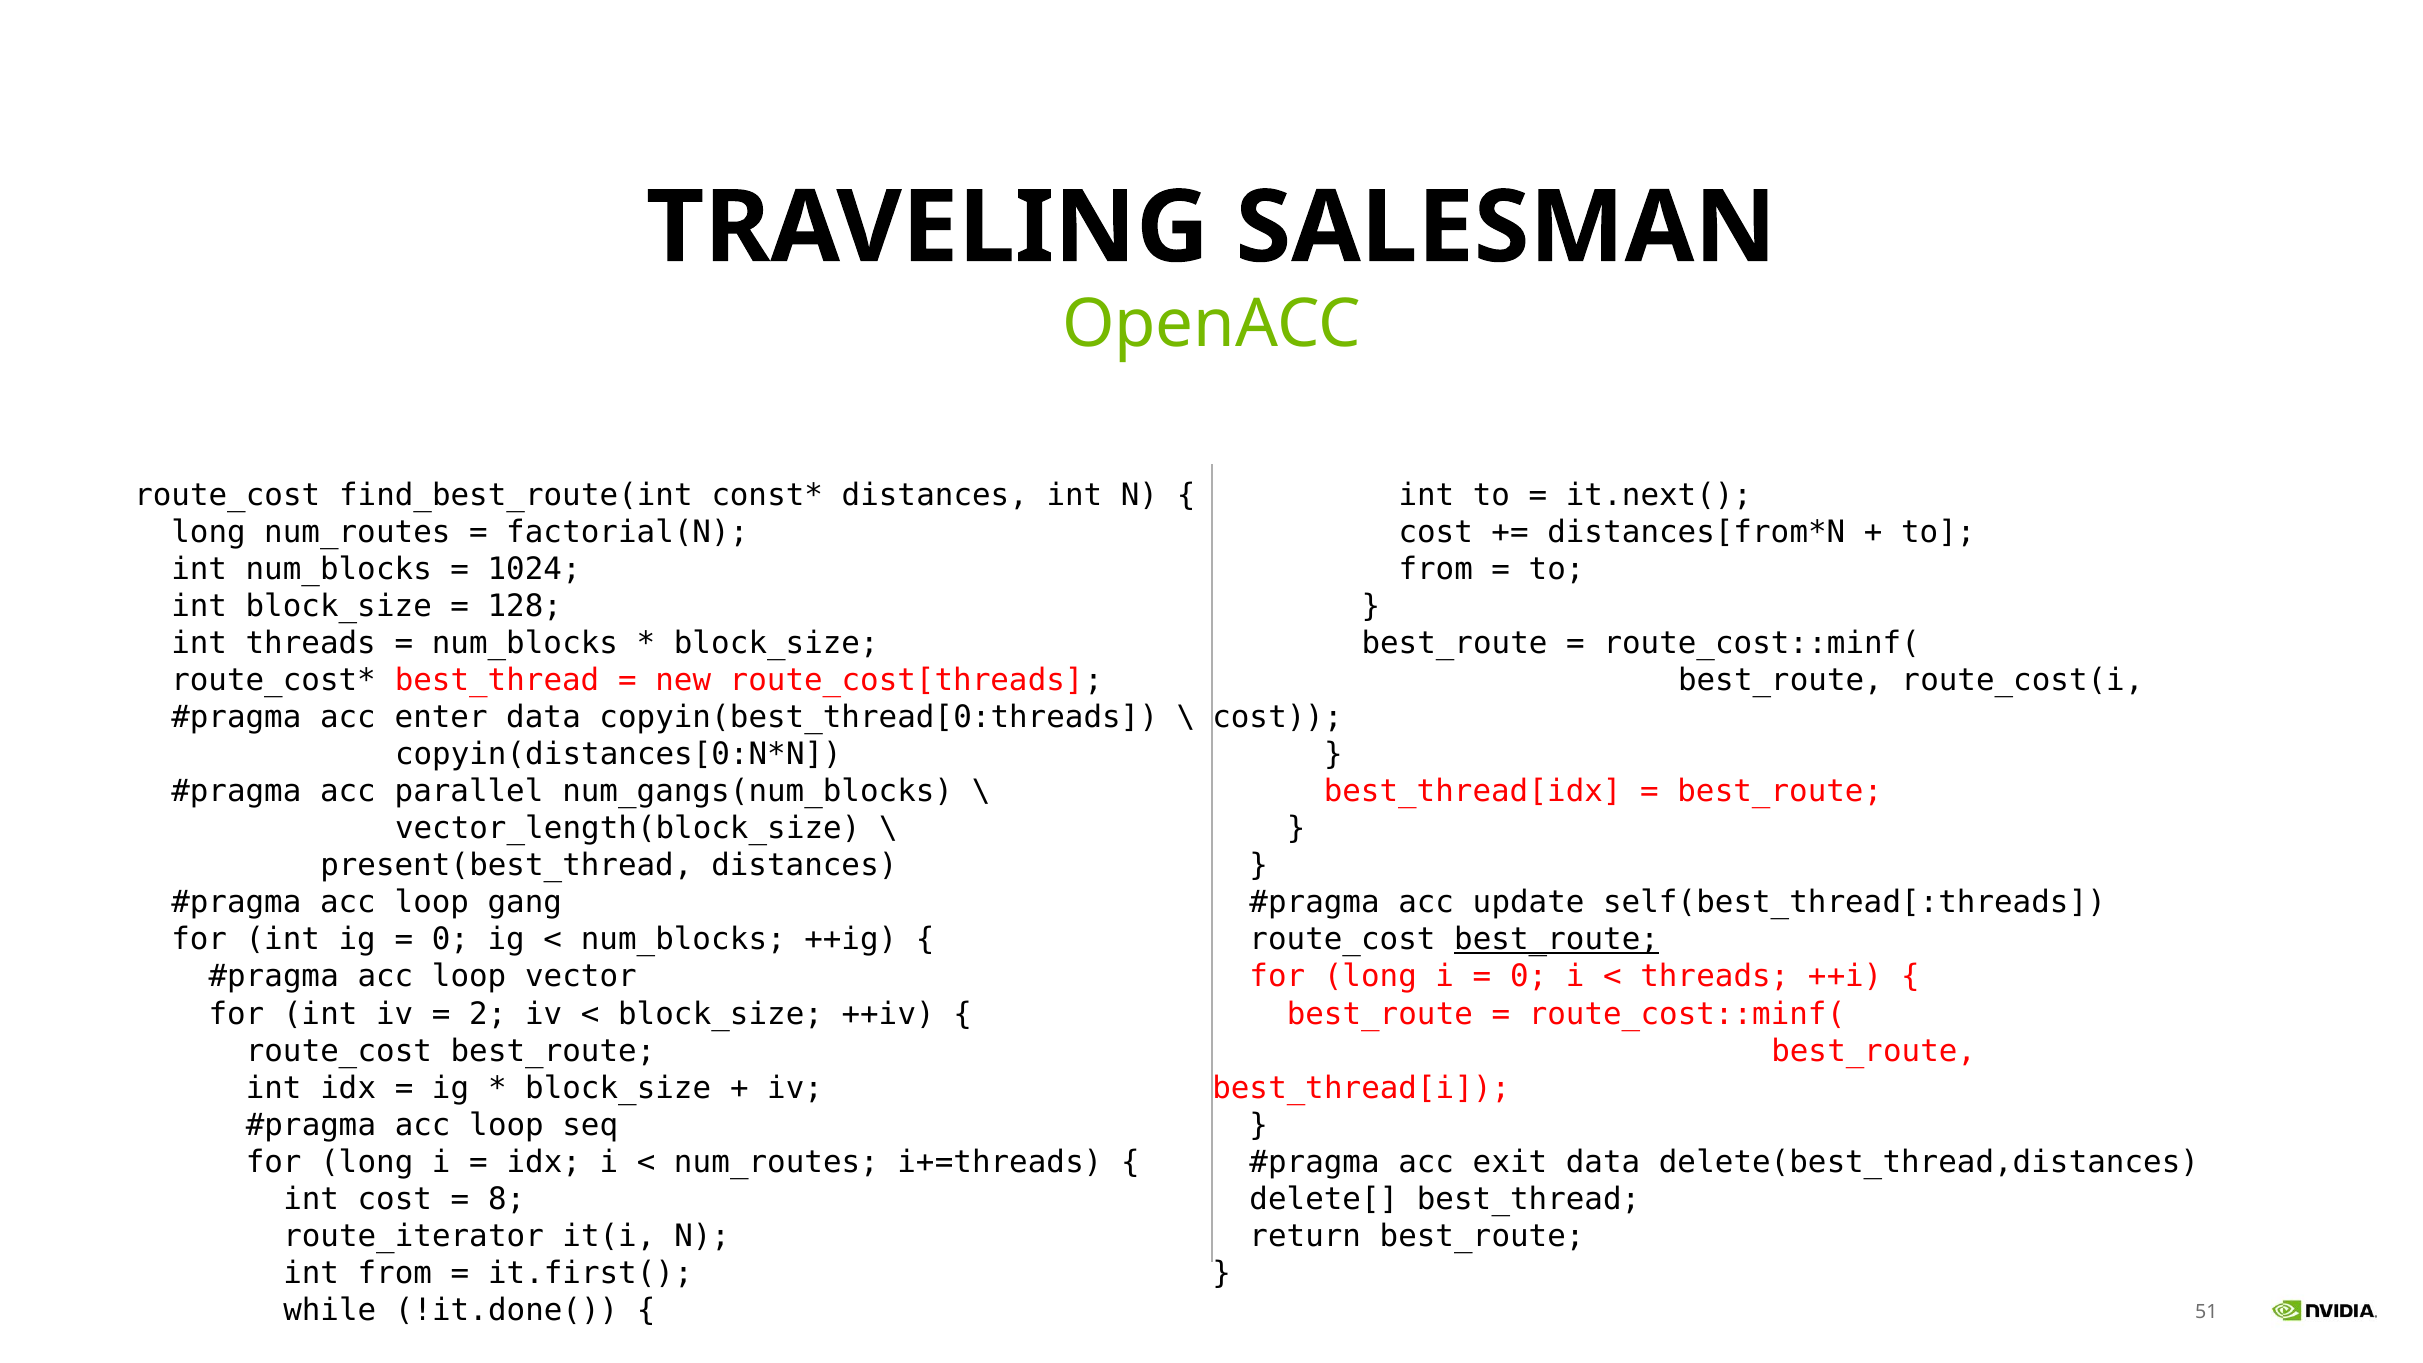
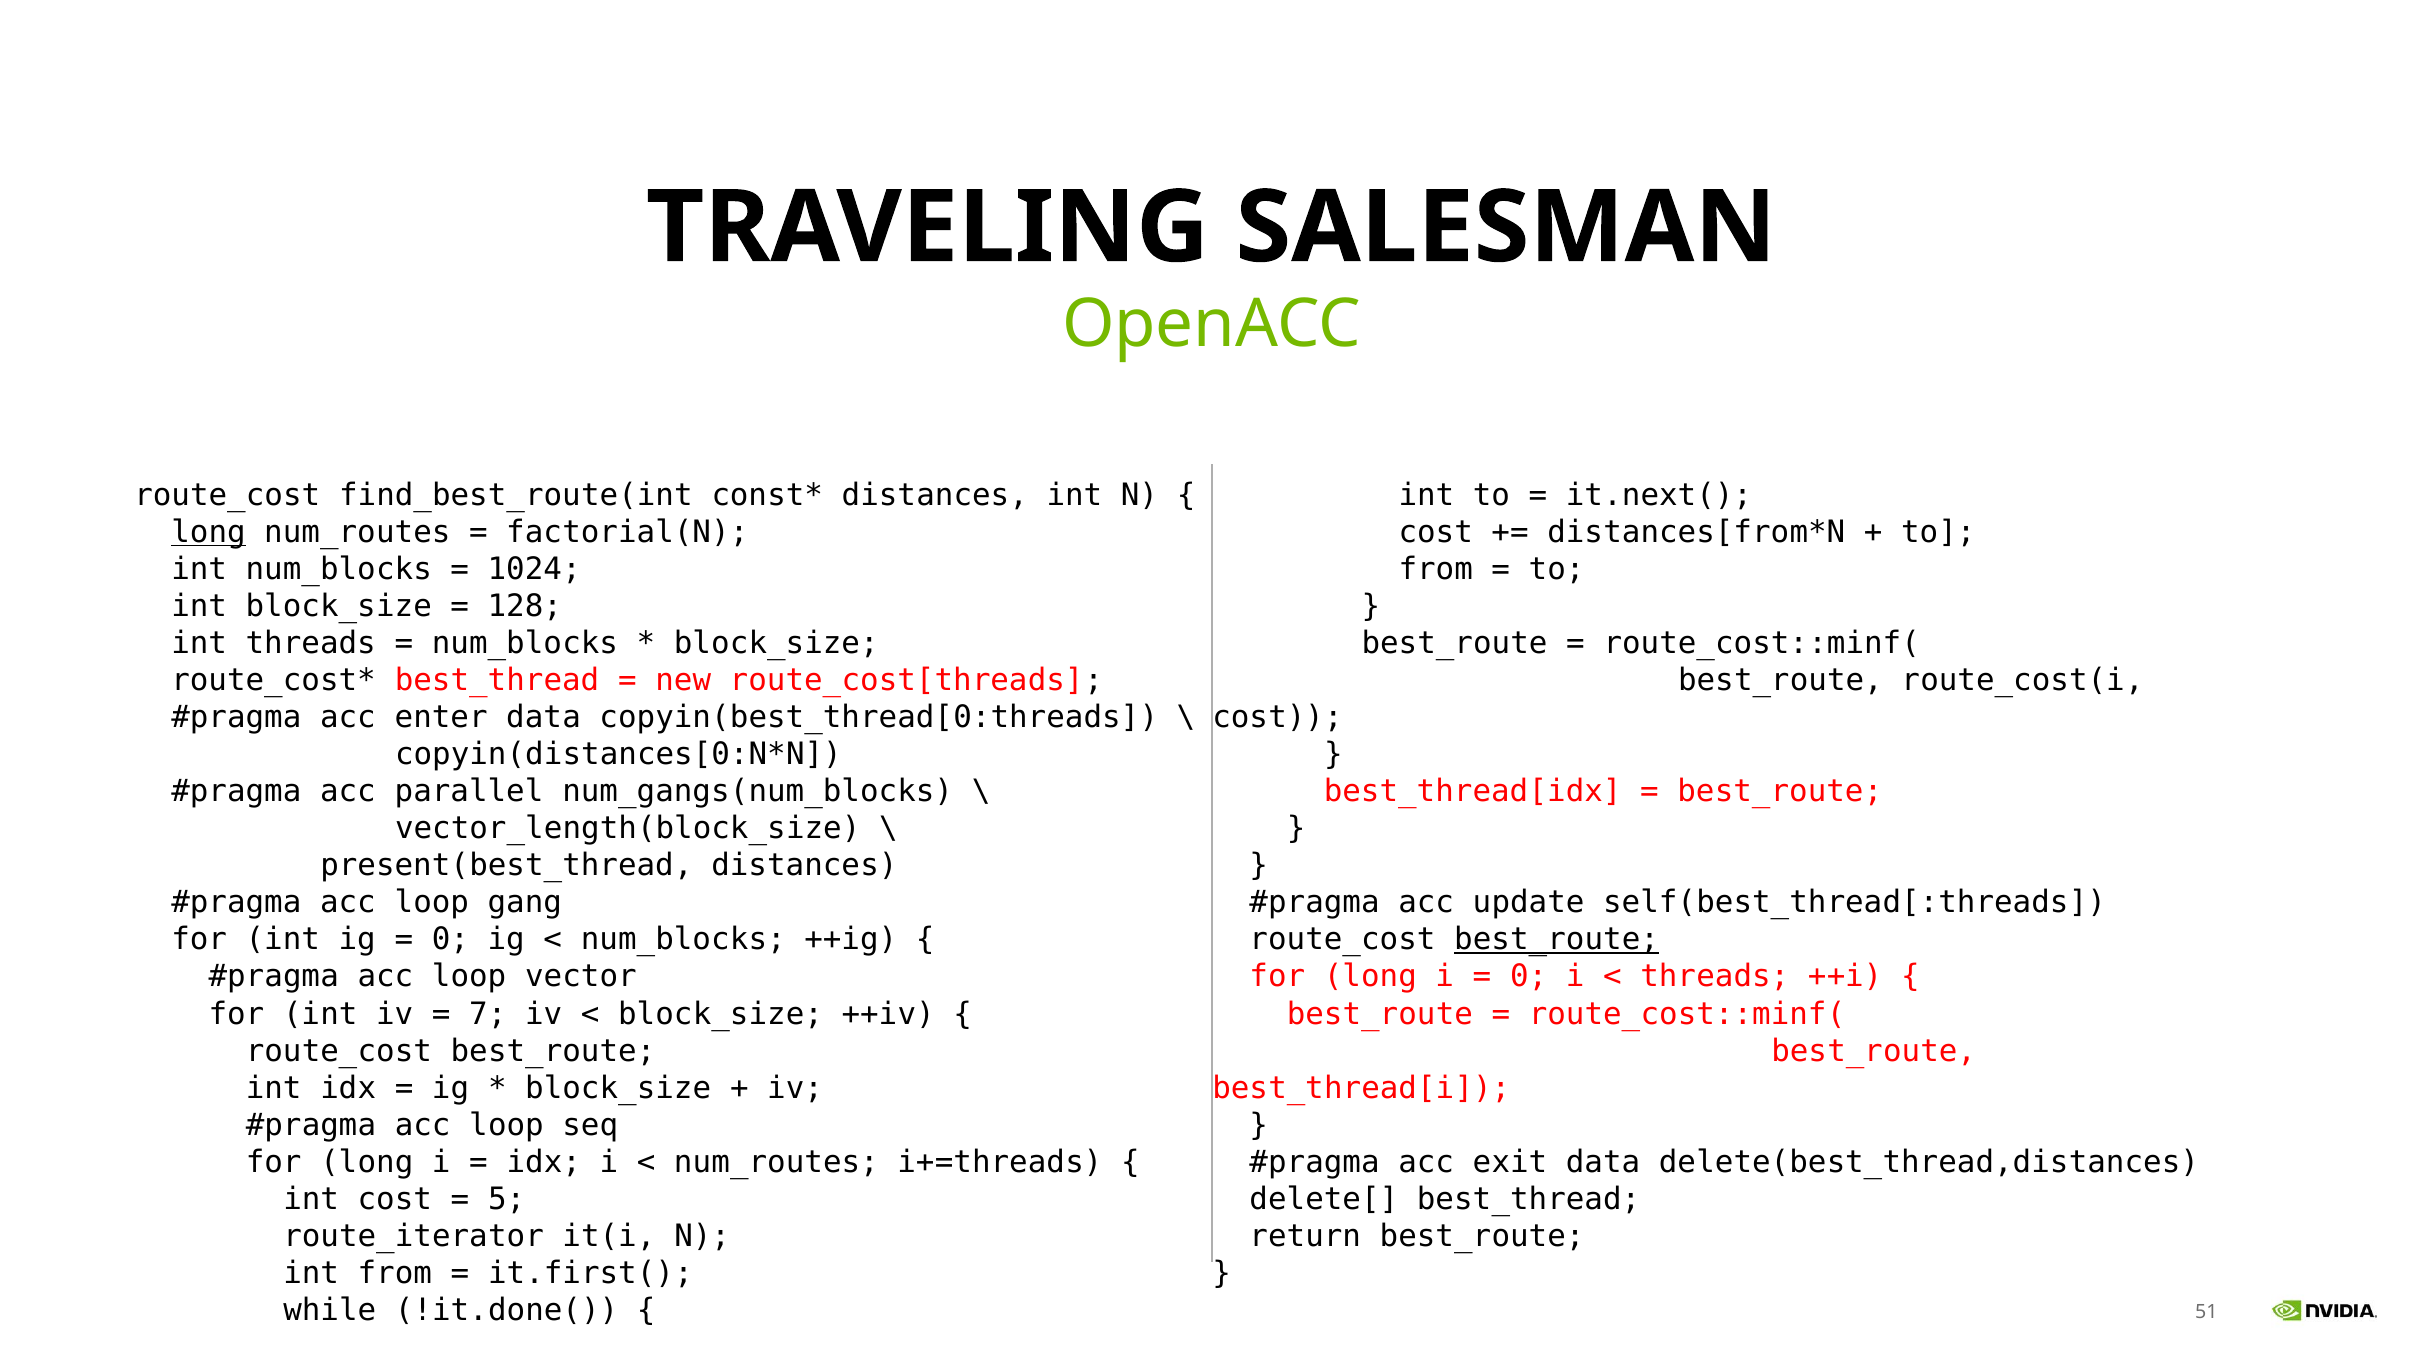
long at (208, 532) underline: none -> present
2: 2 -> 7
8: 8 -> 5
